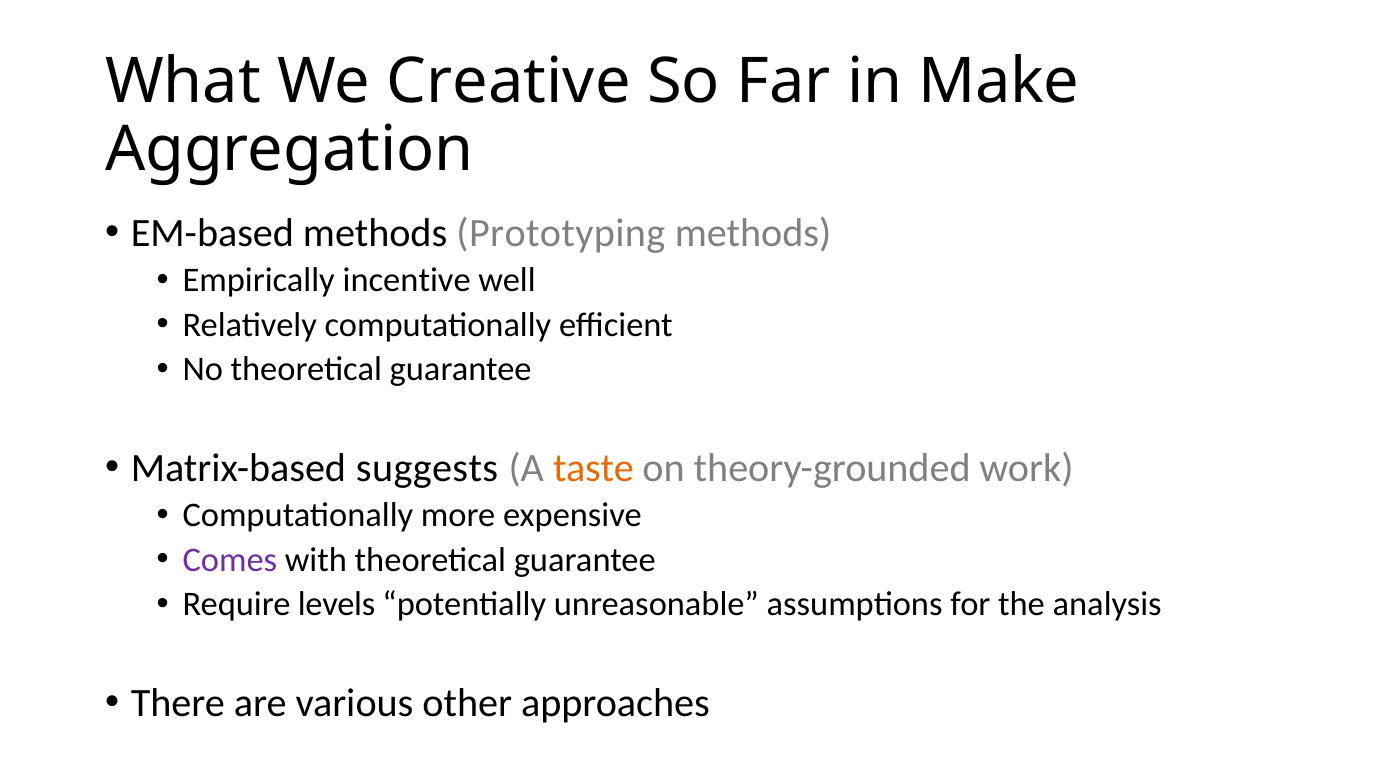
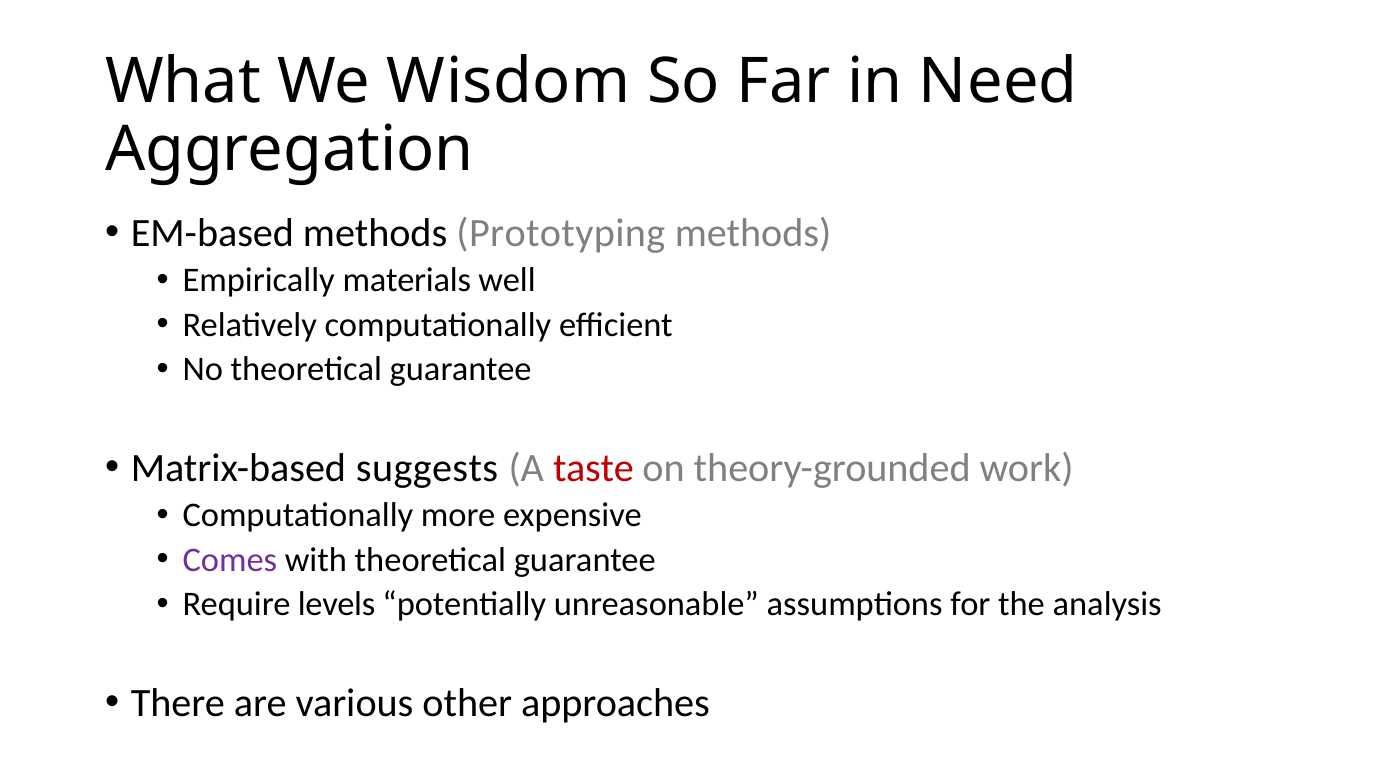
Creative: Creative -> Wisdom
Make: Make -> Need
incentive: incentive -> materials
taste colour: orange -> red
